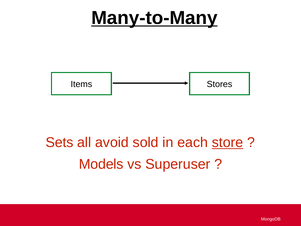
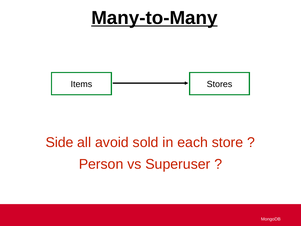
Sets: Sets -> Side
store underline: present -> none
Models: Models -> Person
